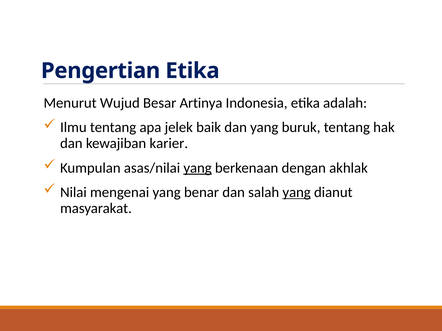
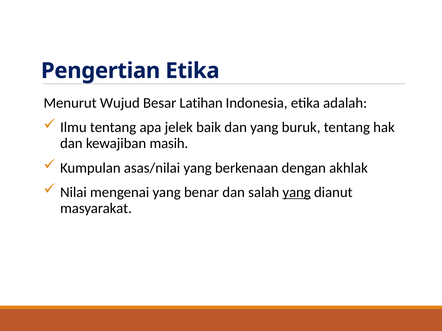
Artinya: Artinya -> Latihan
karier: karier -> masih
yang at (198, 168) underline: present -> none
